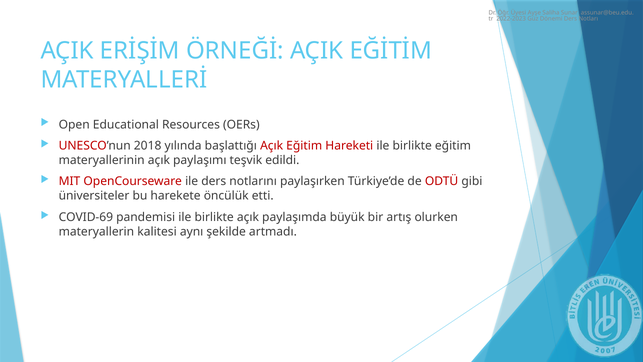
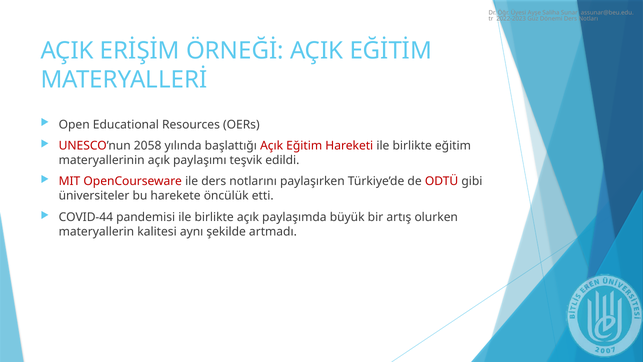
2018: 2018 -> 2058
COVID-69: COVID-69 -> COVID-44
